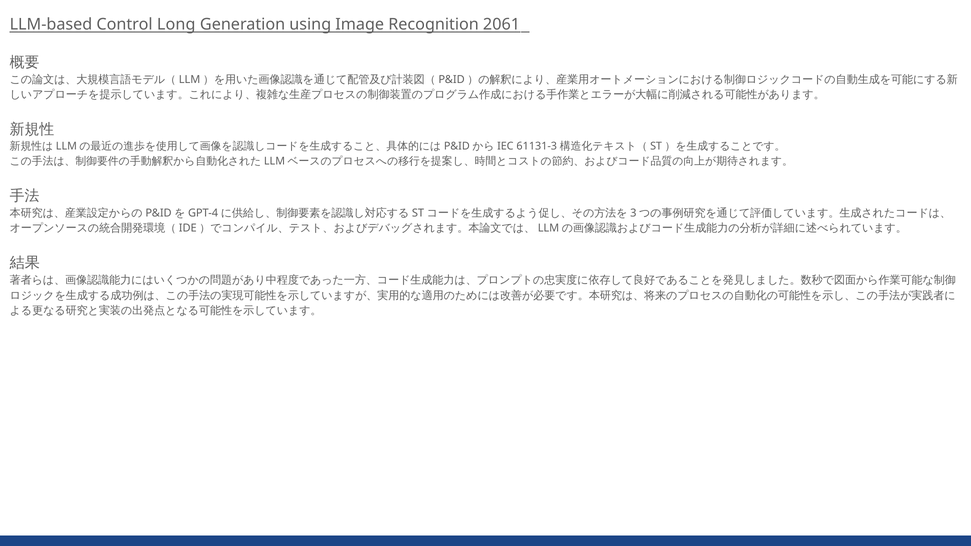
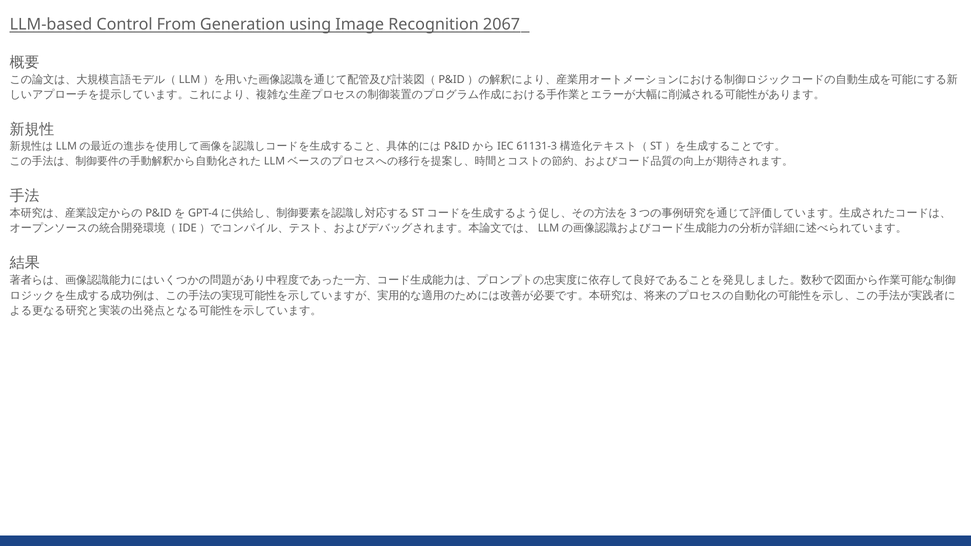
Long: Long -> From
2061: 2061 -> 2067
